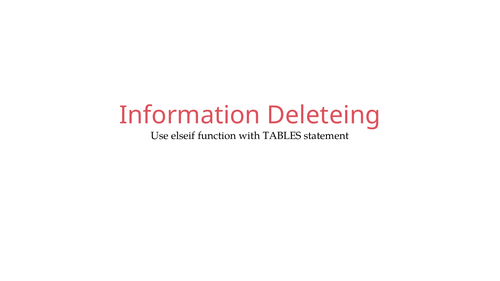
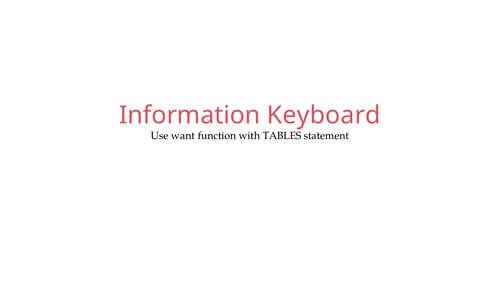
Deleteing: Deleteing -> Keyboard
elseif: elseif -> want
